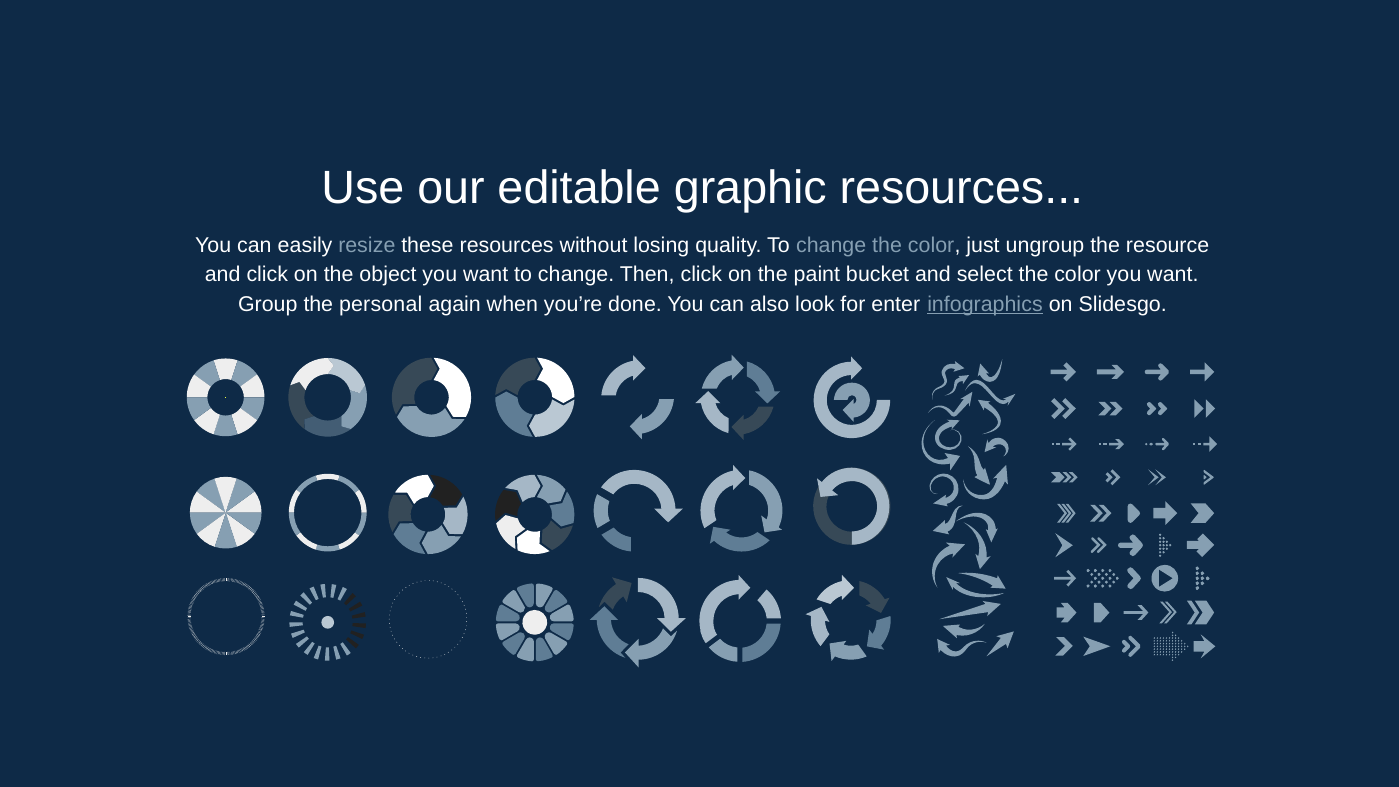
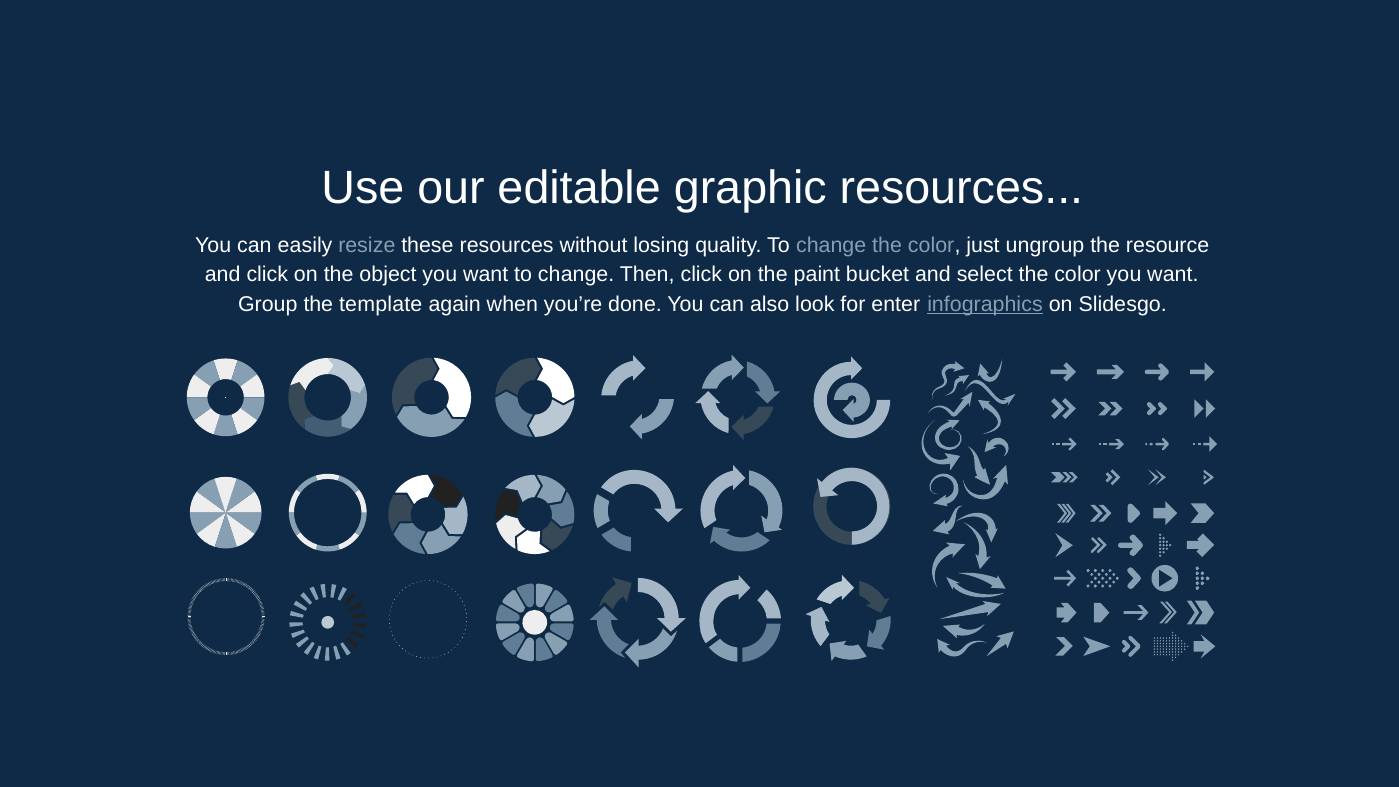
personal: personal -> template
